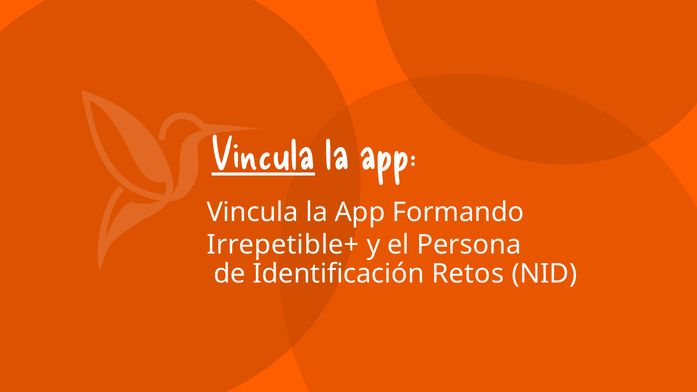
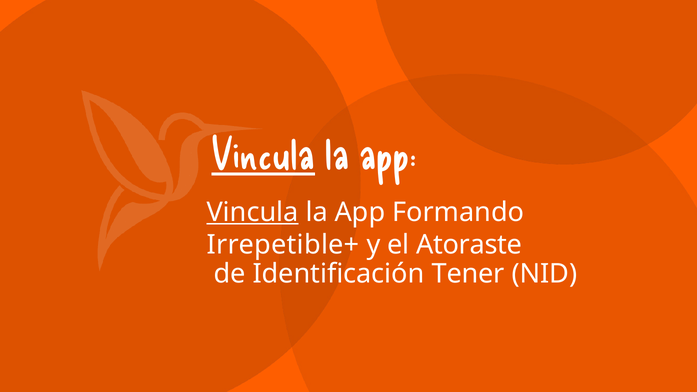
Vincula at (253, 212) underline: none -> present
Persona: Persona -> Atoraste
Retos: Retos -> Tener
